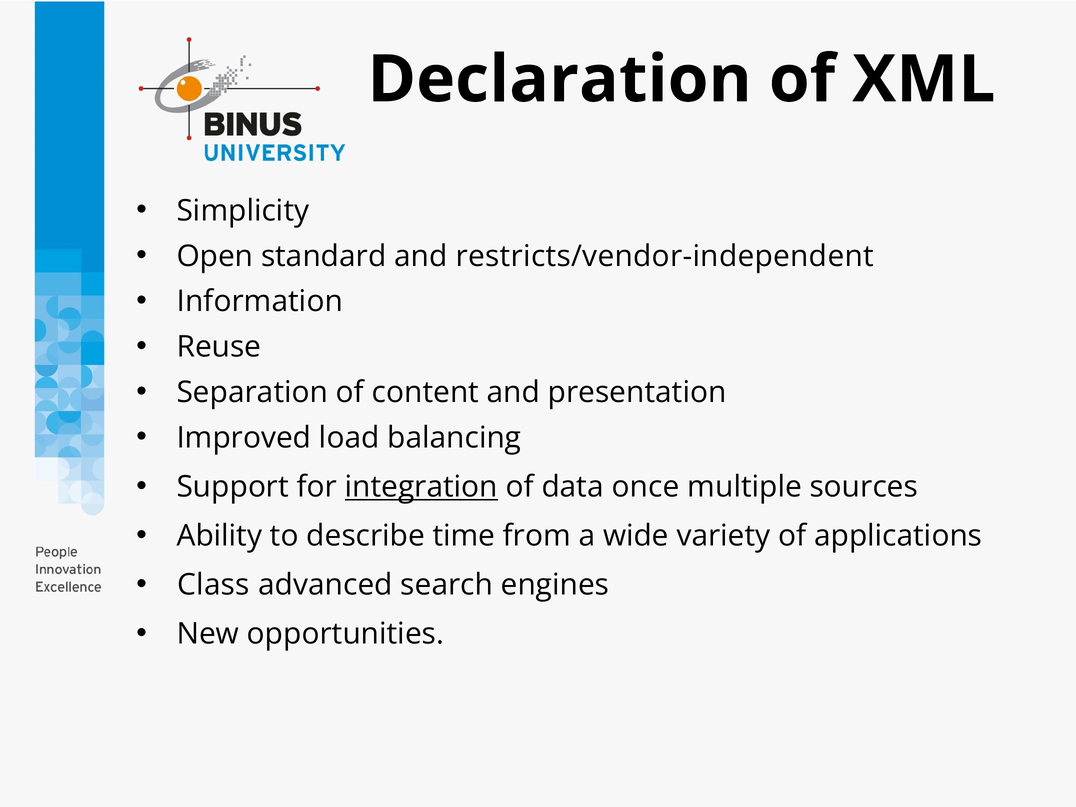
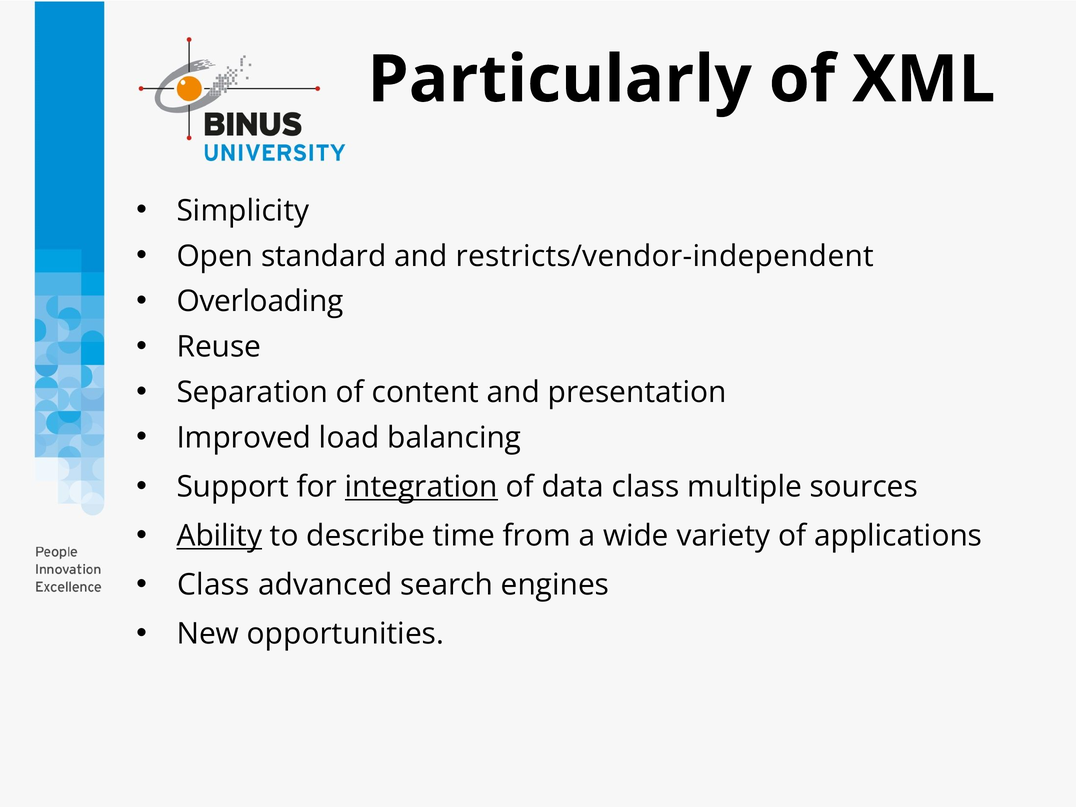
Declaration: Declaration -> Particularly
Information: Information -> Overloading
data once: once -> class
Ability underline: none -> present
